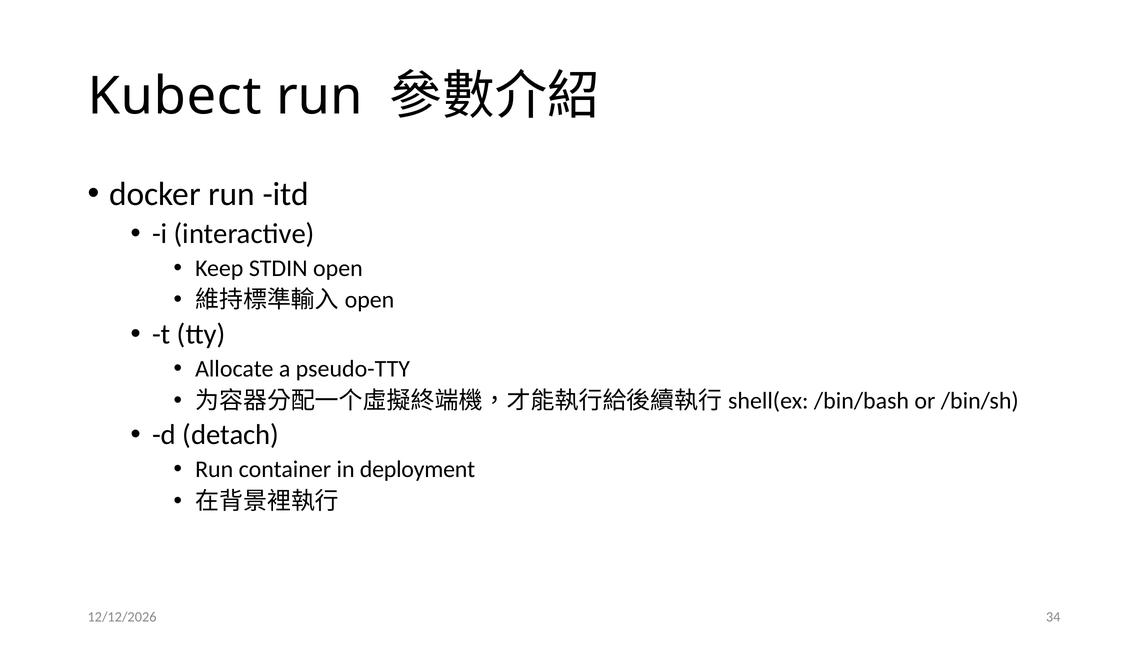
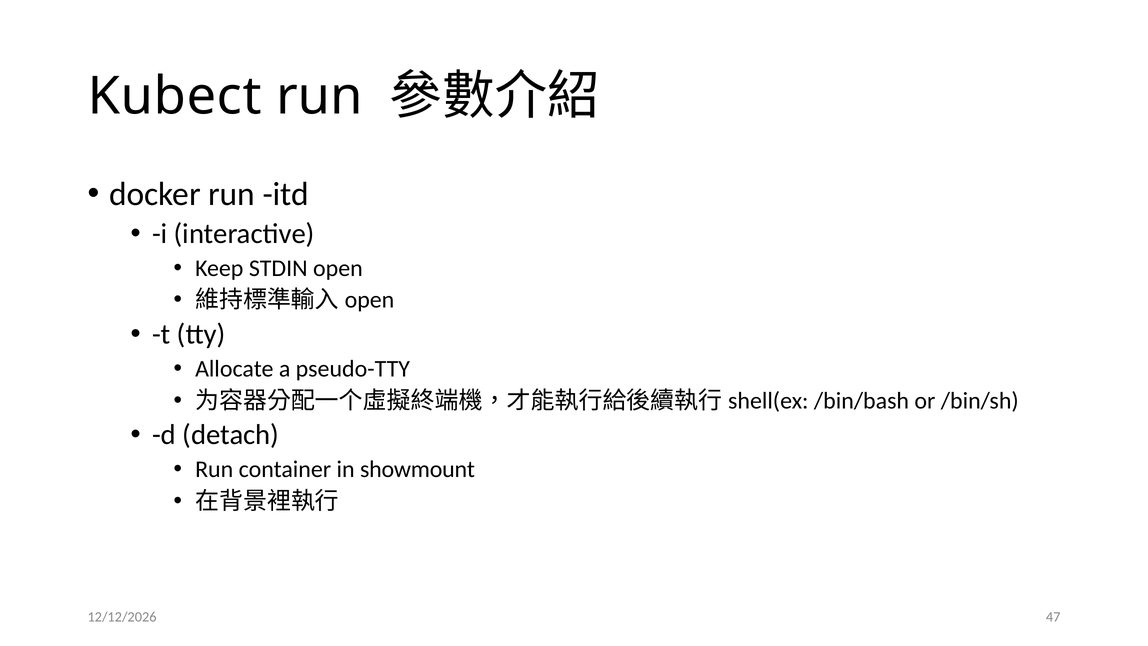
deployment: deployment -> showmount
34: 34 -> 47
